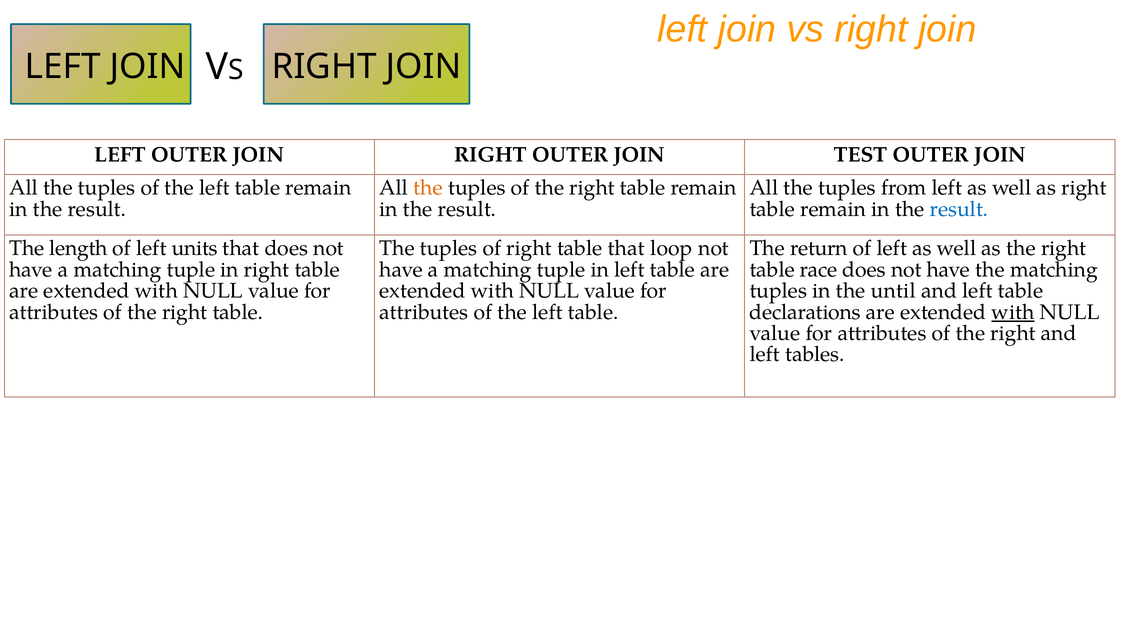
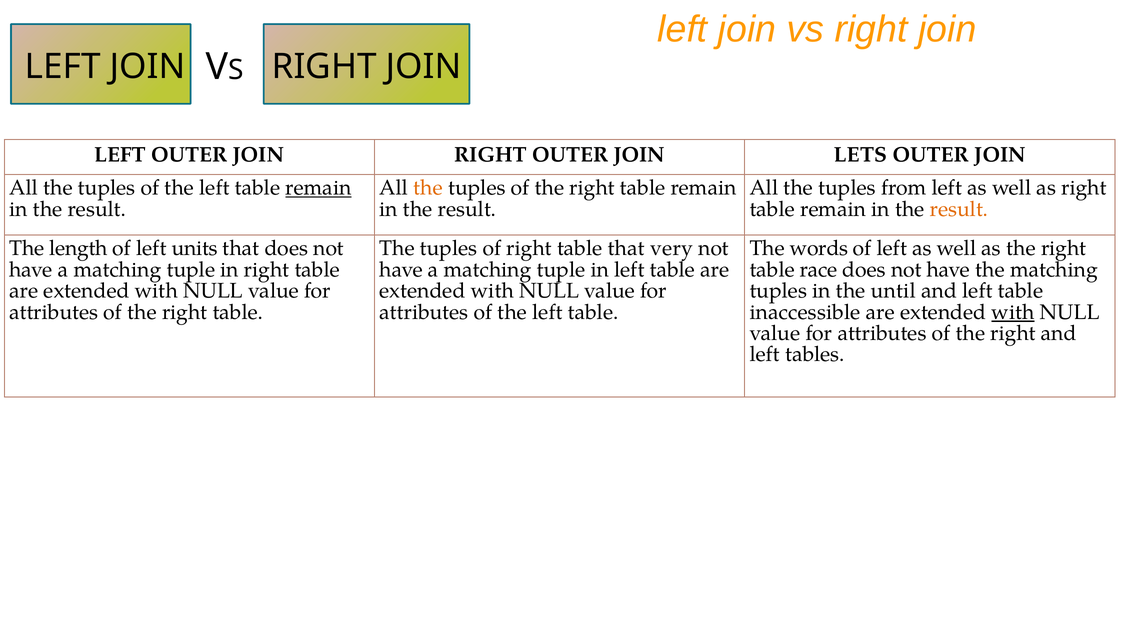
TEST: TEST -> LETS
remain at (318, 188) underline: none -> present
result at (959, 209) colour: blue -> orange
loop: loop -> very
return: return -> words
declarations: declarations -> inaccessible
